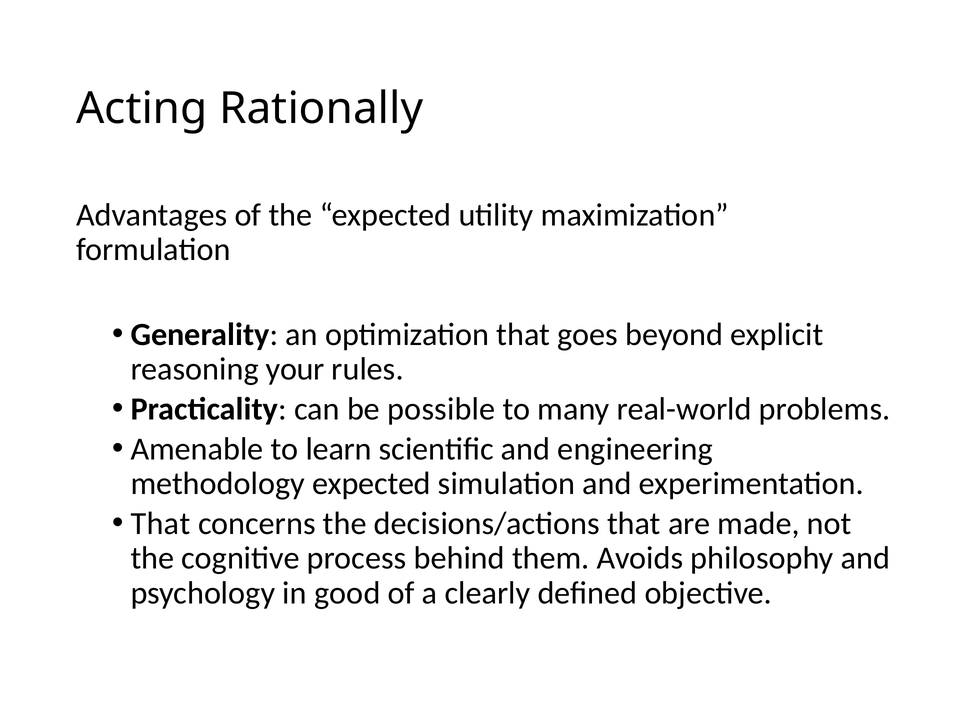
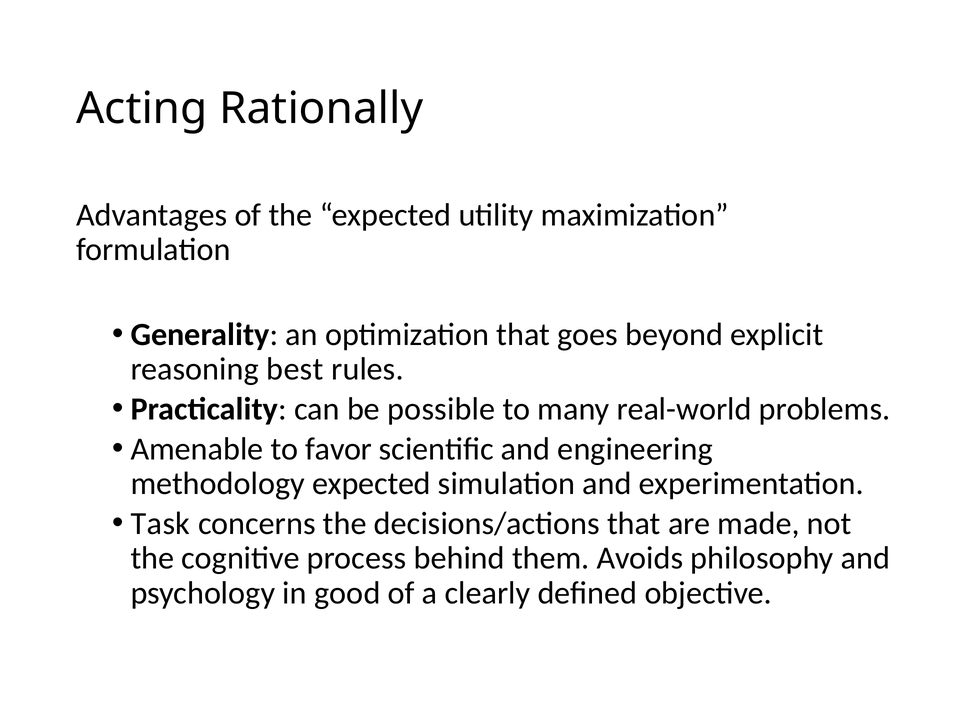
your: your -> best
learn: learn -> favor
That at (160, 524): That -> Task
